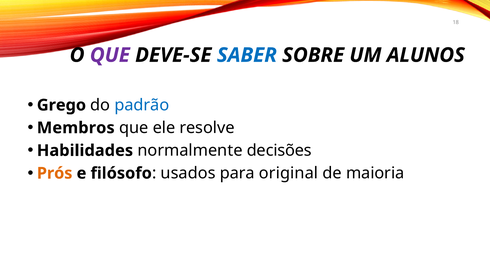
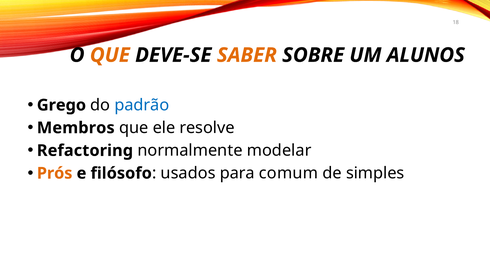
QUE at (110, 55) colour: purple -> orange
SABER colour: blue -> orange
Habilidades: Habilidades -> Refactoring
decisões: decisões -> modelar
original: original -> comum
maioria: maioria -> simples
